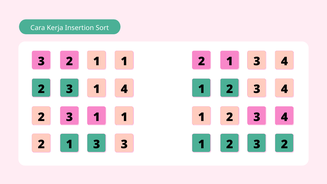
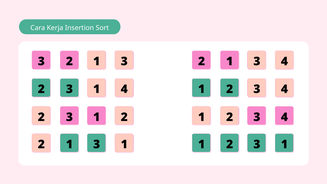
1 at (124, 61): 1 -> 3
1 at (124, 117): 1 -> 2
3 at (124, 144): 3 -> 1
2 at (284, 144): 2 -> 1
